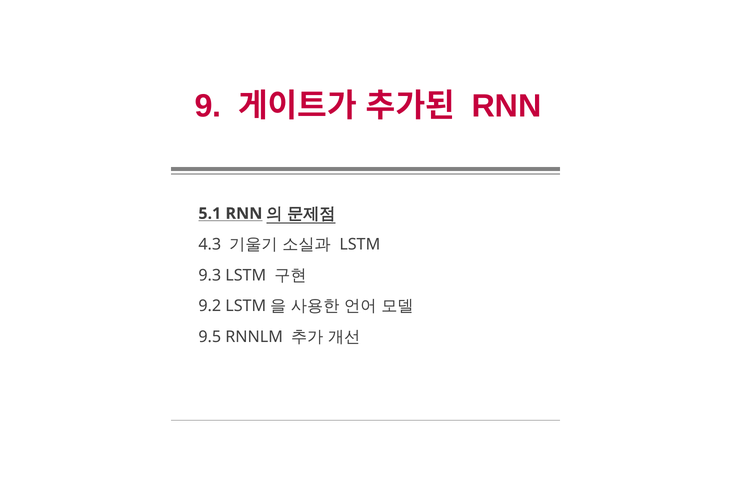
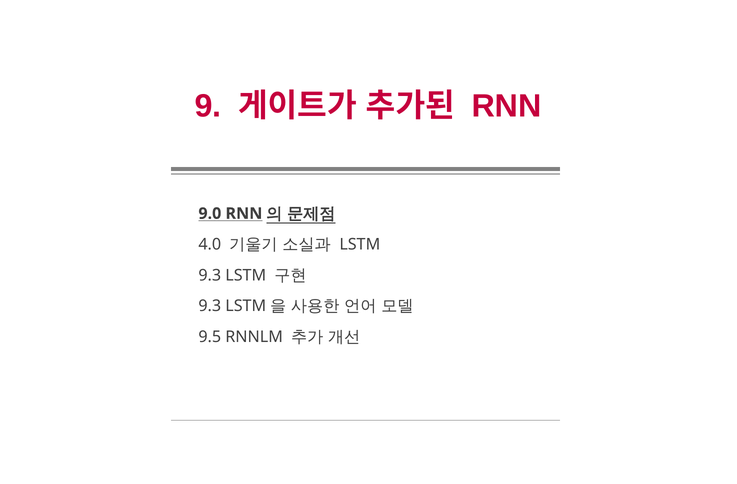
5.1: 5.1 -> 9.0
4.3: 4.3 -> 4.0
9.2 at (210, 306): 9.2 -> 9.3
